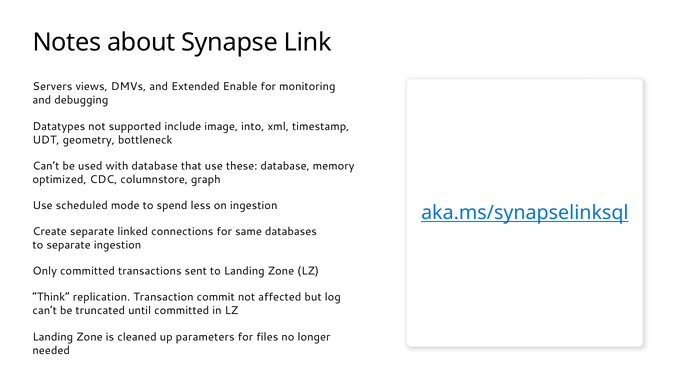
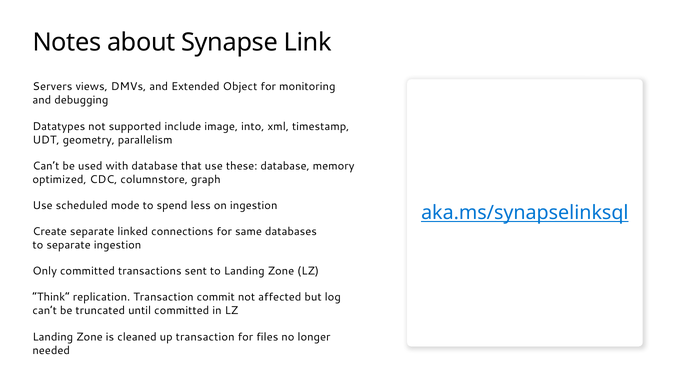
Enable: Enable -> Object
bottleneck: bottleneck -> parallelism
up parameters: parameters -> transaction
